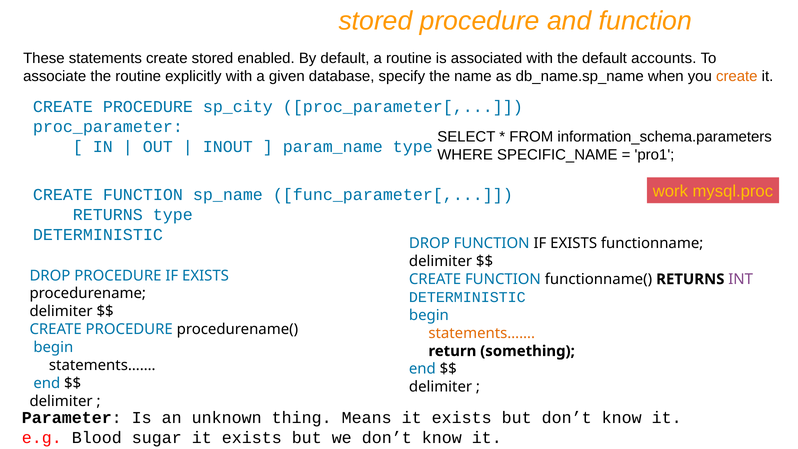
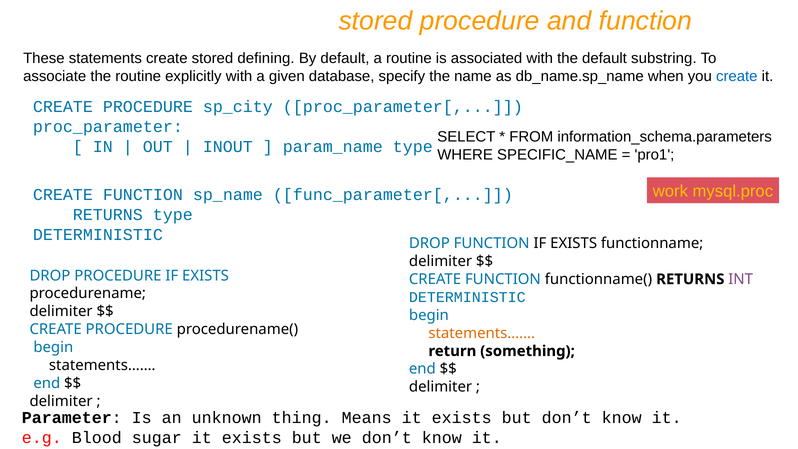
enabled: enabled -> defining
accounts: accounts -> substring
create at (737, 76) colour: orange -> blue
